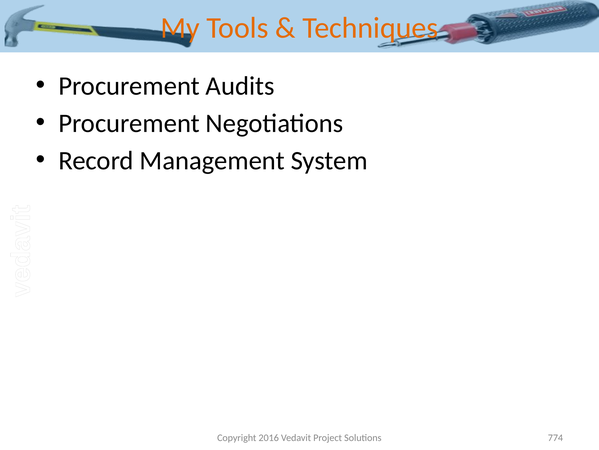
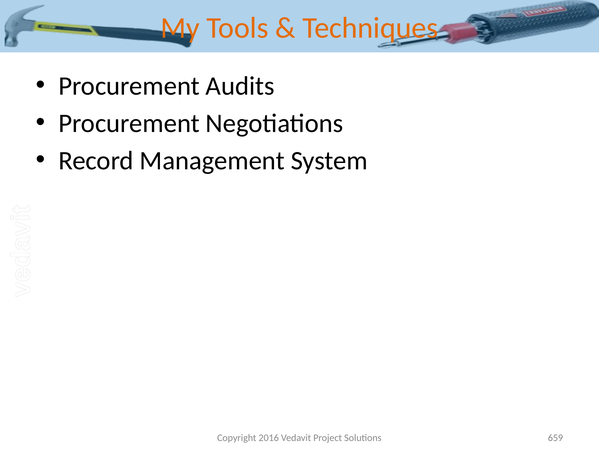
774: 774 -> 659
